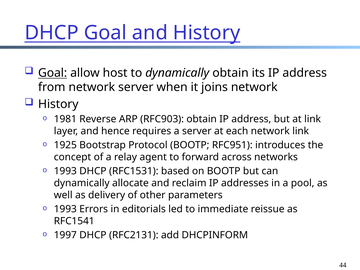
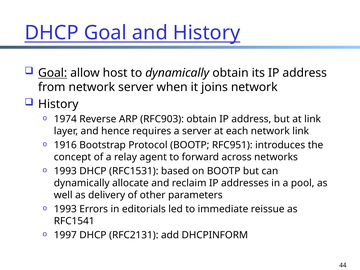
1981: 1981 -> 1974
1925: 1925 -> 1916
